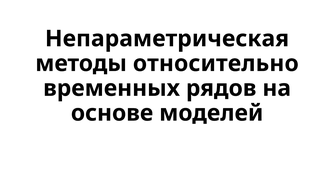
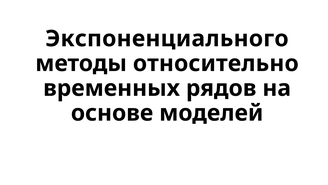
Непараметрическая: Непараметрическая -> Экспоненциального
